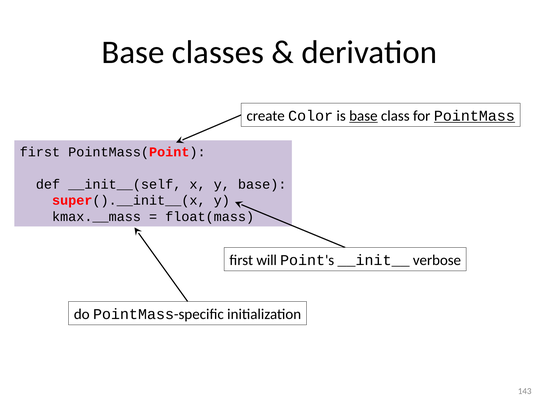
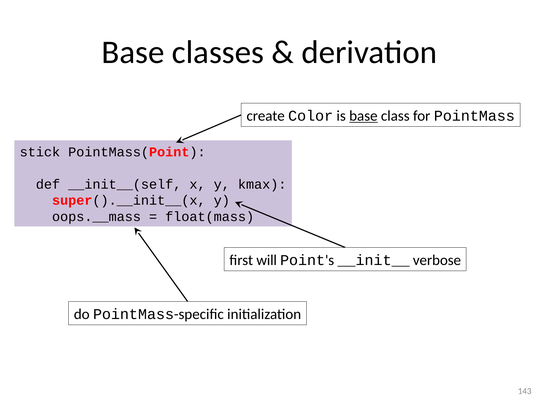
PointMass underline: present -> none
first at (40, 152): first -> stick
y base: base -> kmax
kmax.__mass: kmax.__mass -> oops.__mass
